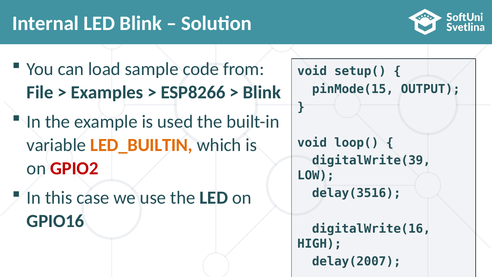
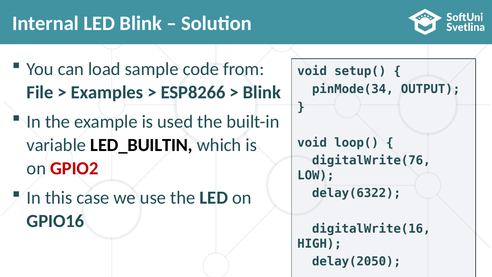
pinMode(15: pinMode(15 -> pinMode(34
LED_BUILTIN colour: orange -> black
digitalWrite(39: digitalWrite(39 -> digitalWrite(76
delay(3516: delay(3516 -> delay(6322
delay(2007: delay(2007 -> delay(2050
